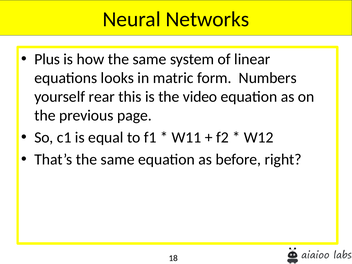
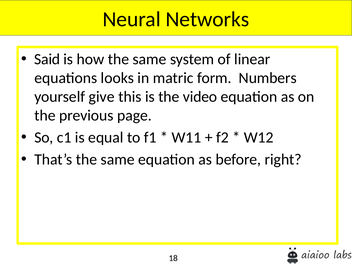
Plus: Plus -> Said
rear: rear -> give
